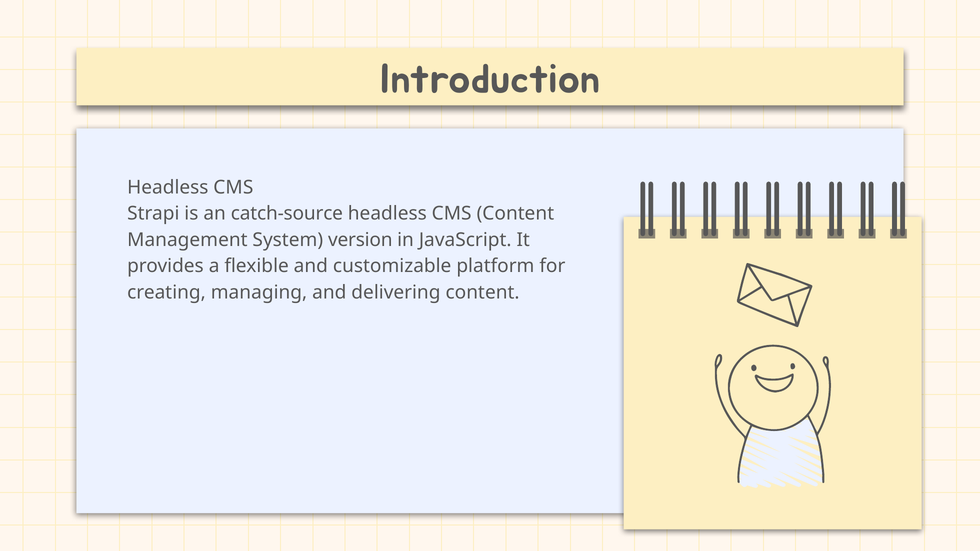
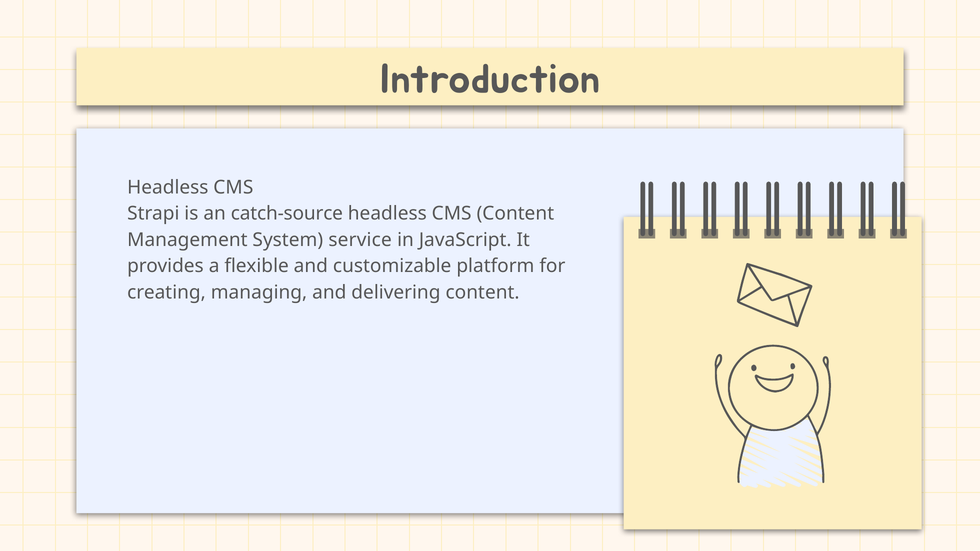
version: version -> service
